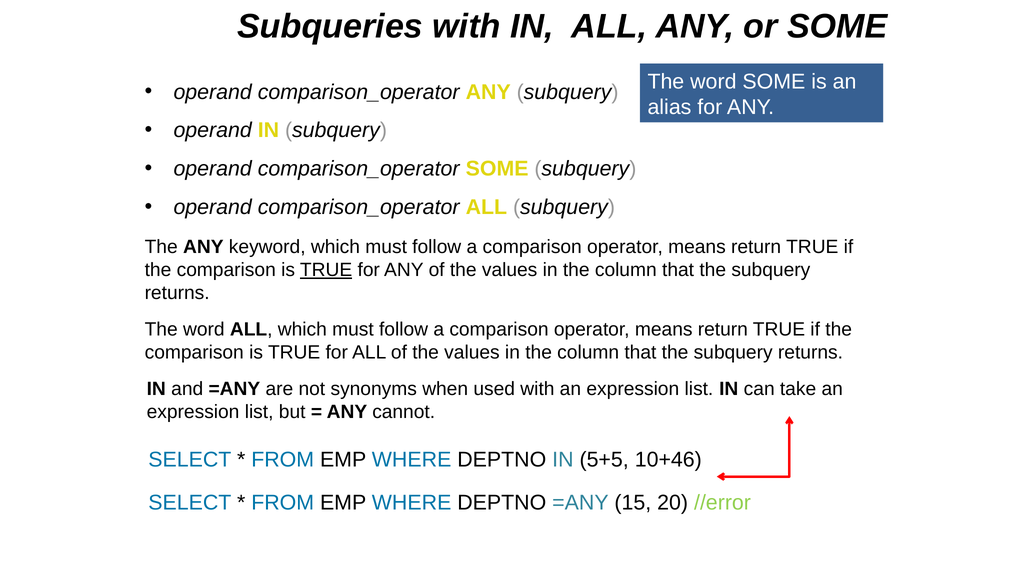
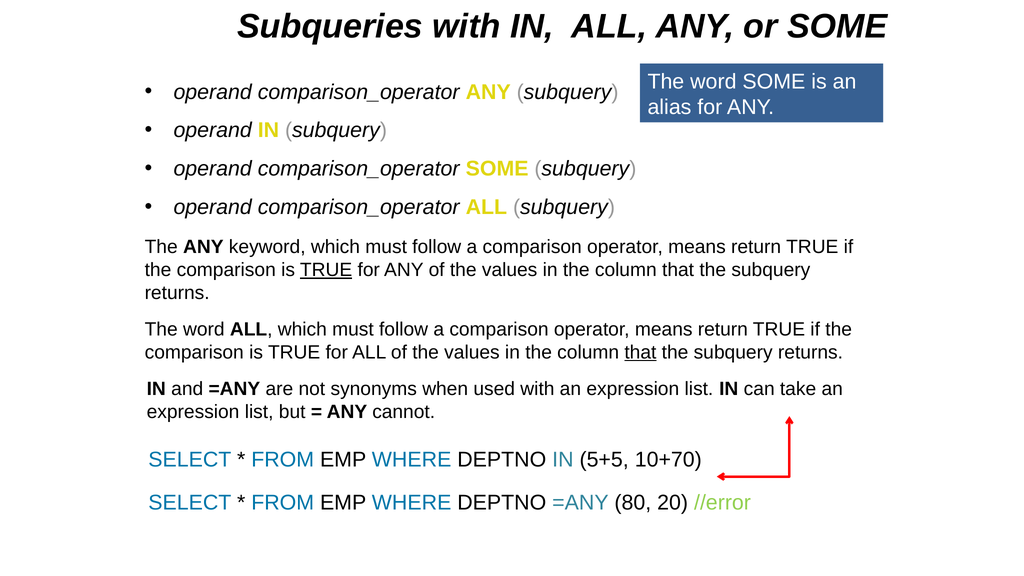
that at (640, 352) underline: none -> present
10+46: 10+46 -> 10+70
15: 15 -> 80
